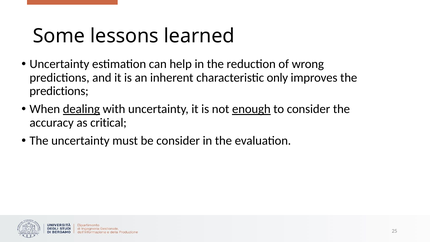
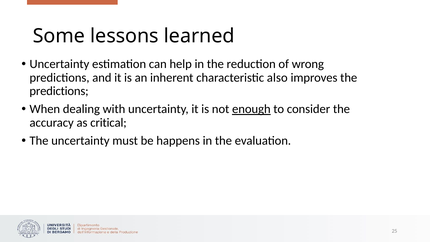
only: only -> also
dealing underline: present -> none
be consider: consider -> happens
